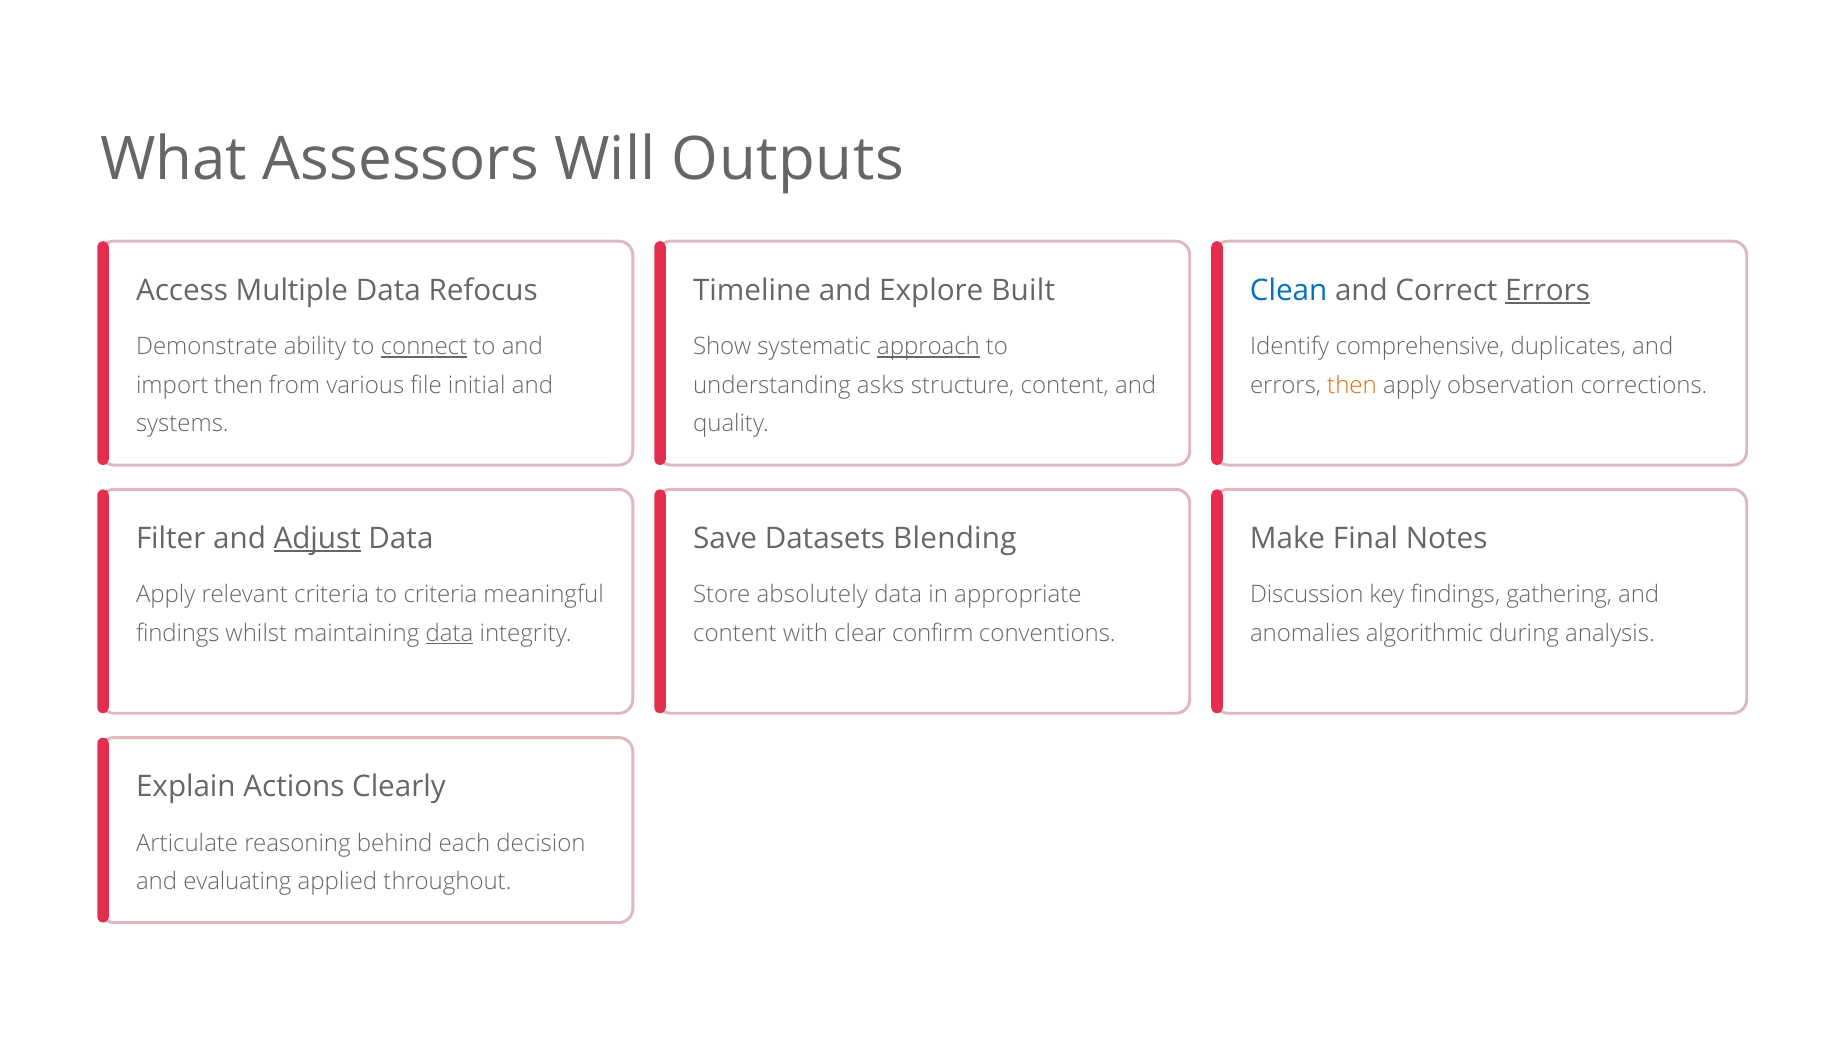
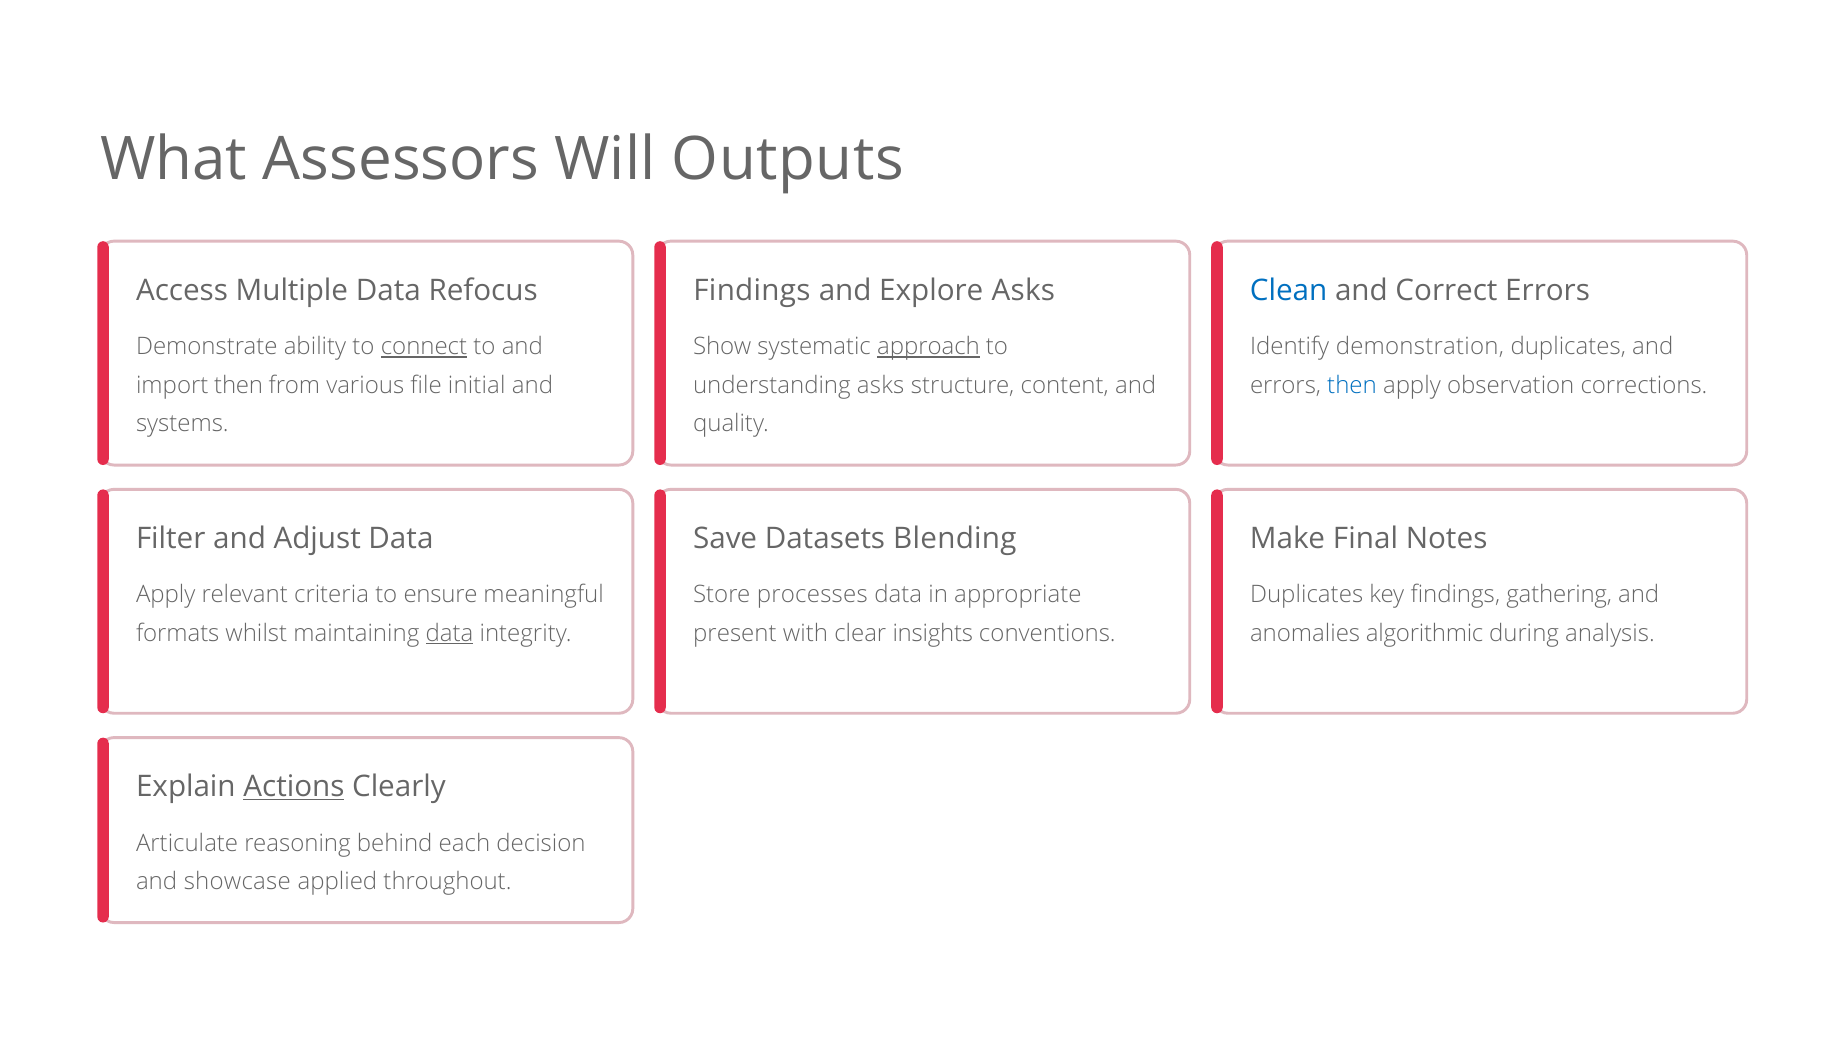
Timeline at (752, 290): Timeline -> Findings
Explore Built: Built -> Asks
Errors at (1548, 290) underline: present -> none
comprehensive: comprehensive -> demonstration
then at (1352, 385) colour: orange -> blue
Adjust underline: present -> none
to criteria: criteria -> ensure
absolutely: absolutely -> processes
Discussion at (1307, 595): Discussion -> Duplicates
findings at (178, 633): findings -> formats
content at (735, 633): content -> present
confirm: confirm -> insights
Actions underline: none -> present
evaluating: evaluating -> showcase
